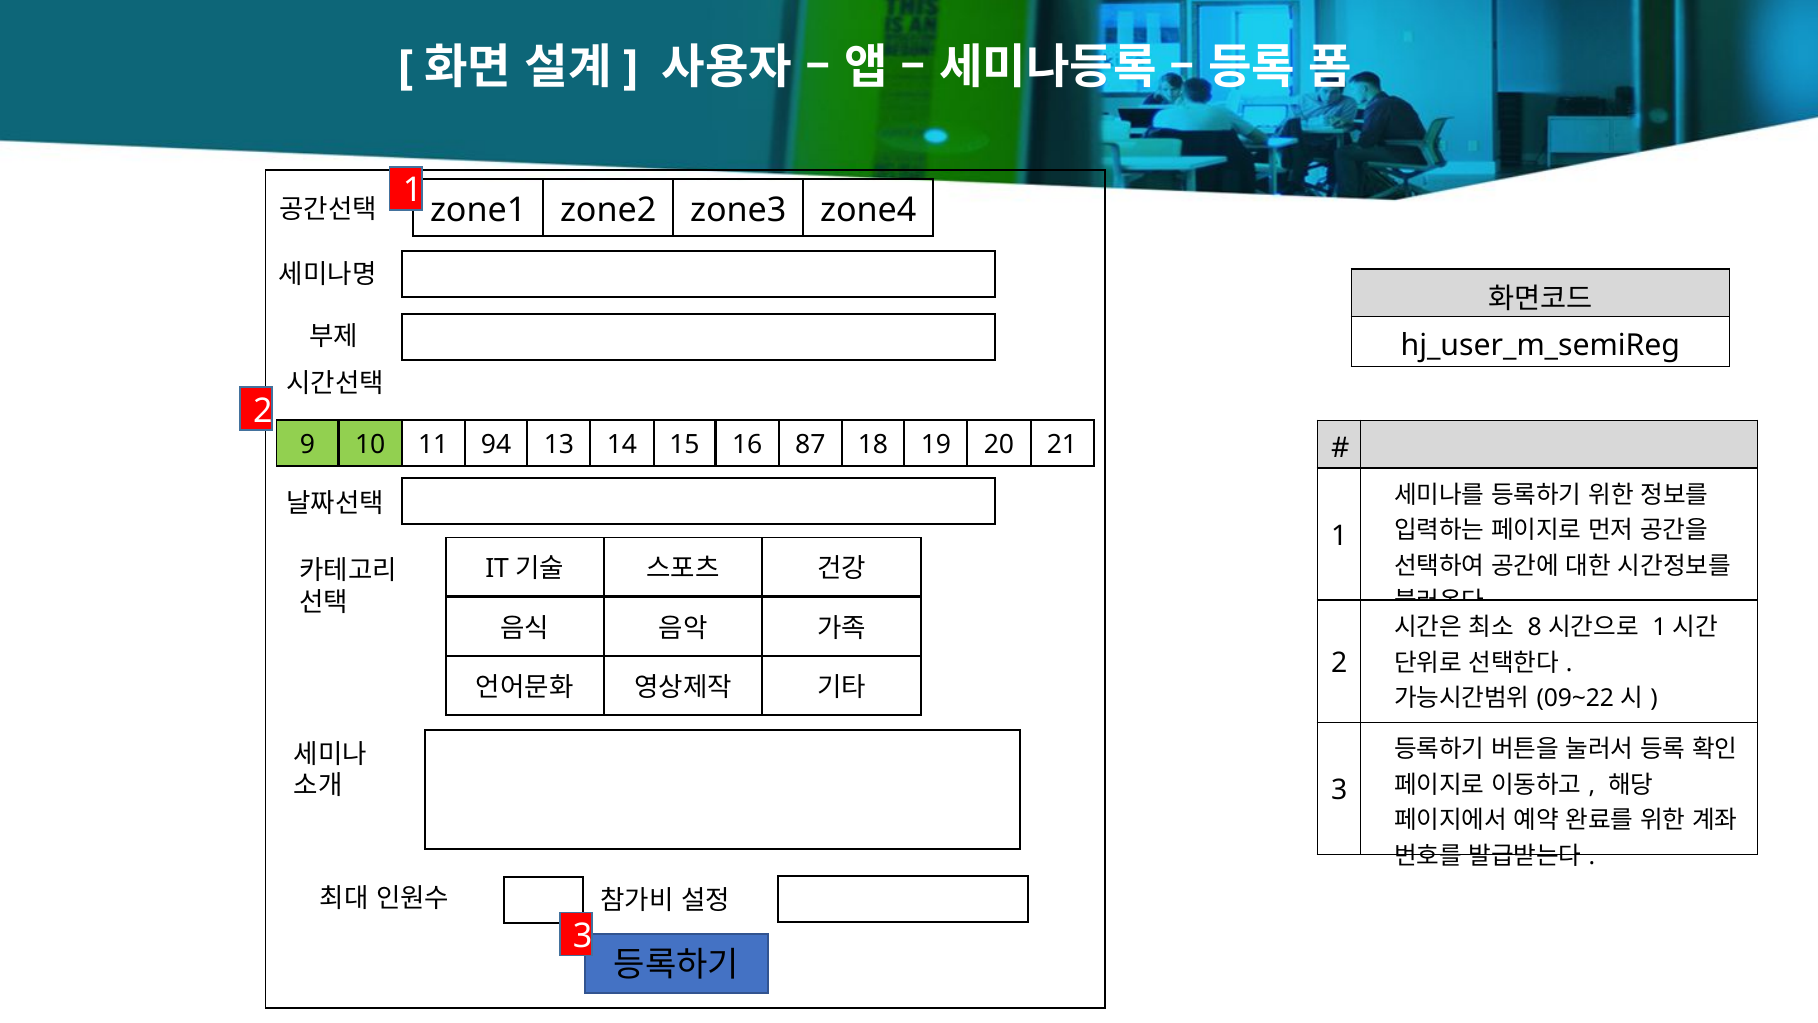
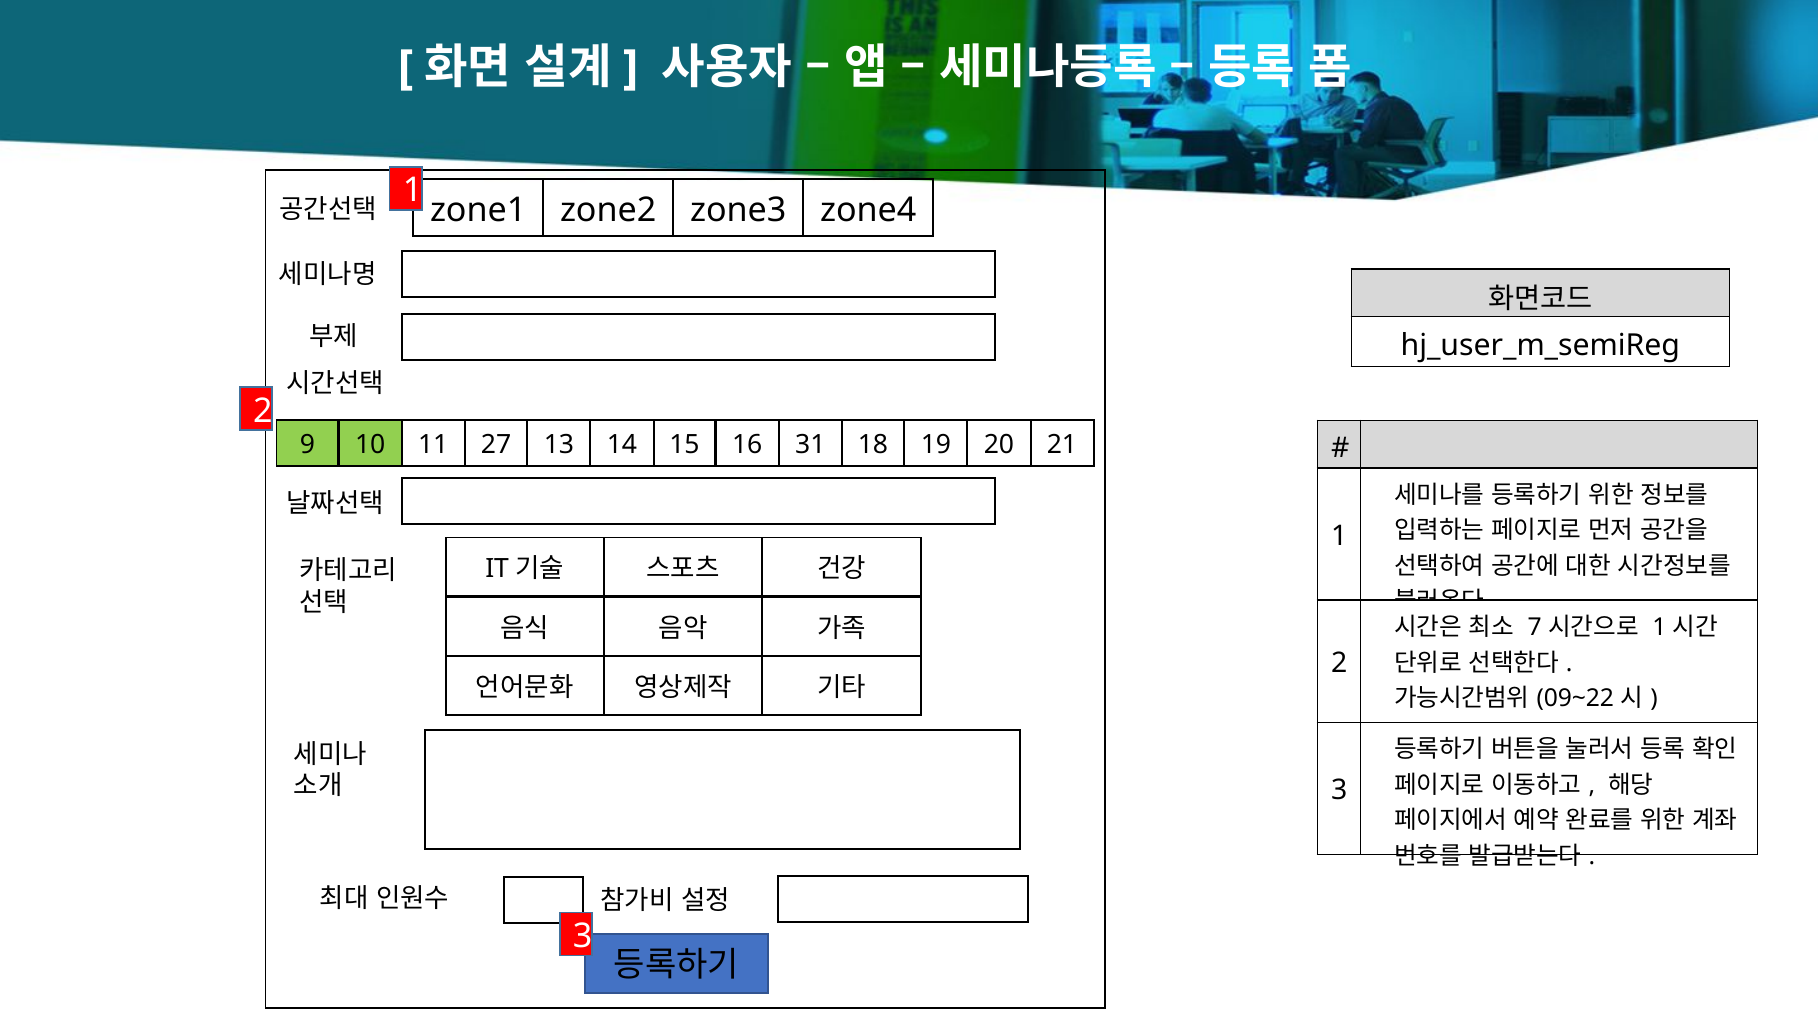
94: 94 -> 27
87: 87 -> 31
8: 8 -> 7
